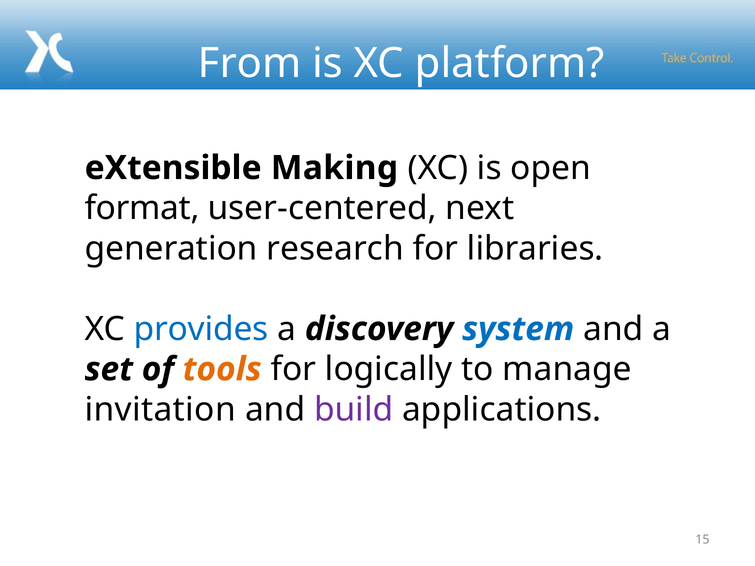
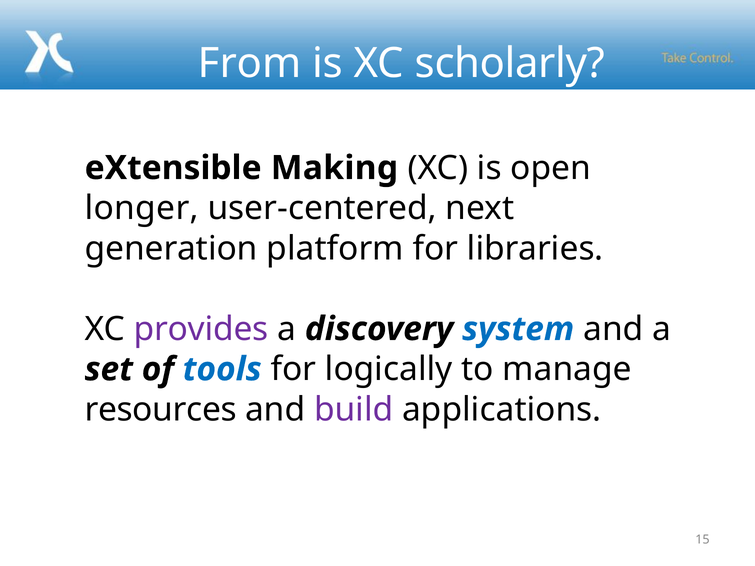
platform: platform -> scholarly
format: format -> longer
research: research -> platform
provides colour: blue -> purple
tools colour: orange -> blue
invitation: invitation -> resources
